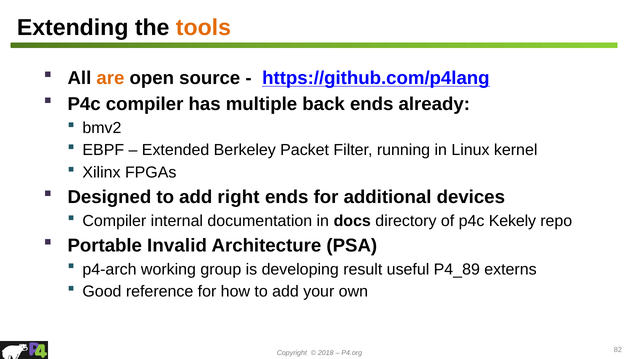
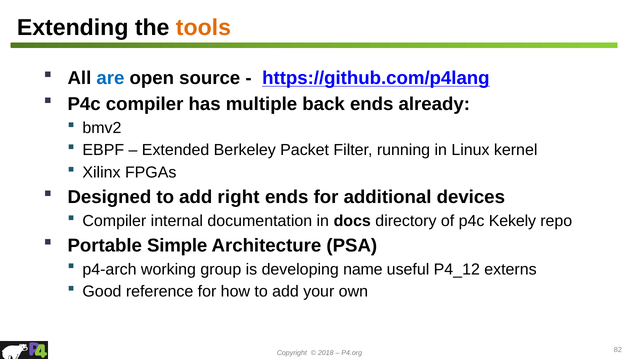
are colour: orange -> blue
Invalid: Invalid -> Simple
result: result -> name
P4_89: P4_89 -> P4_12
